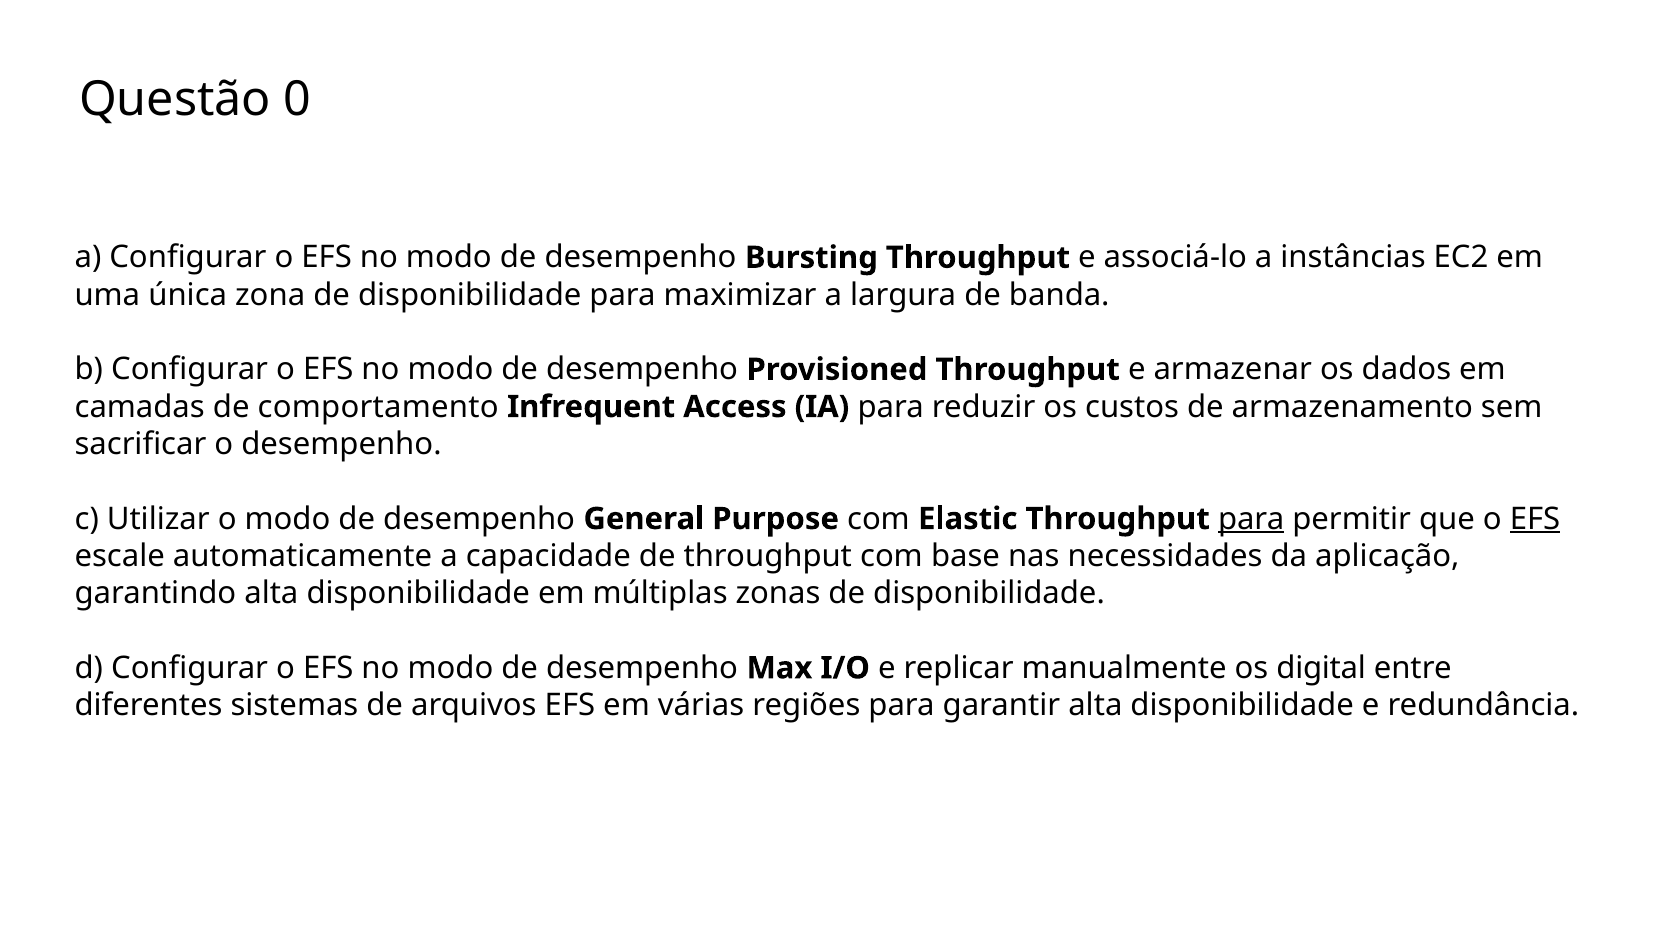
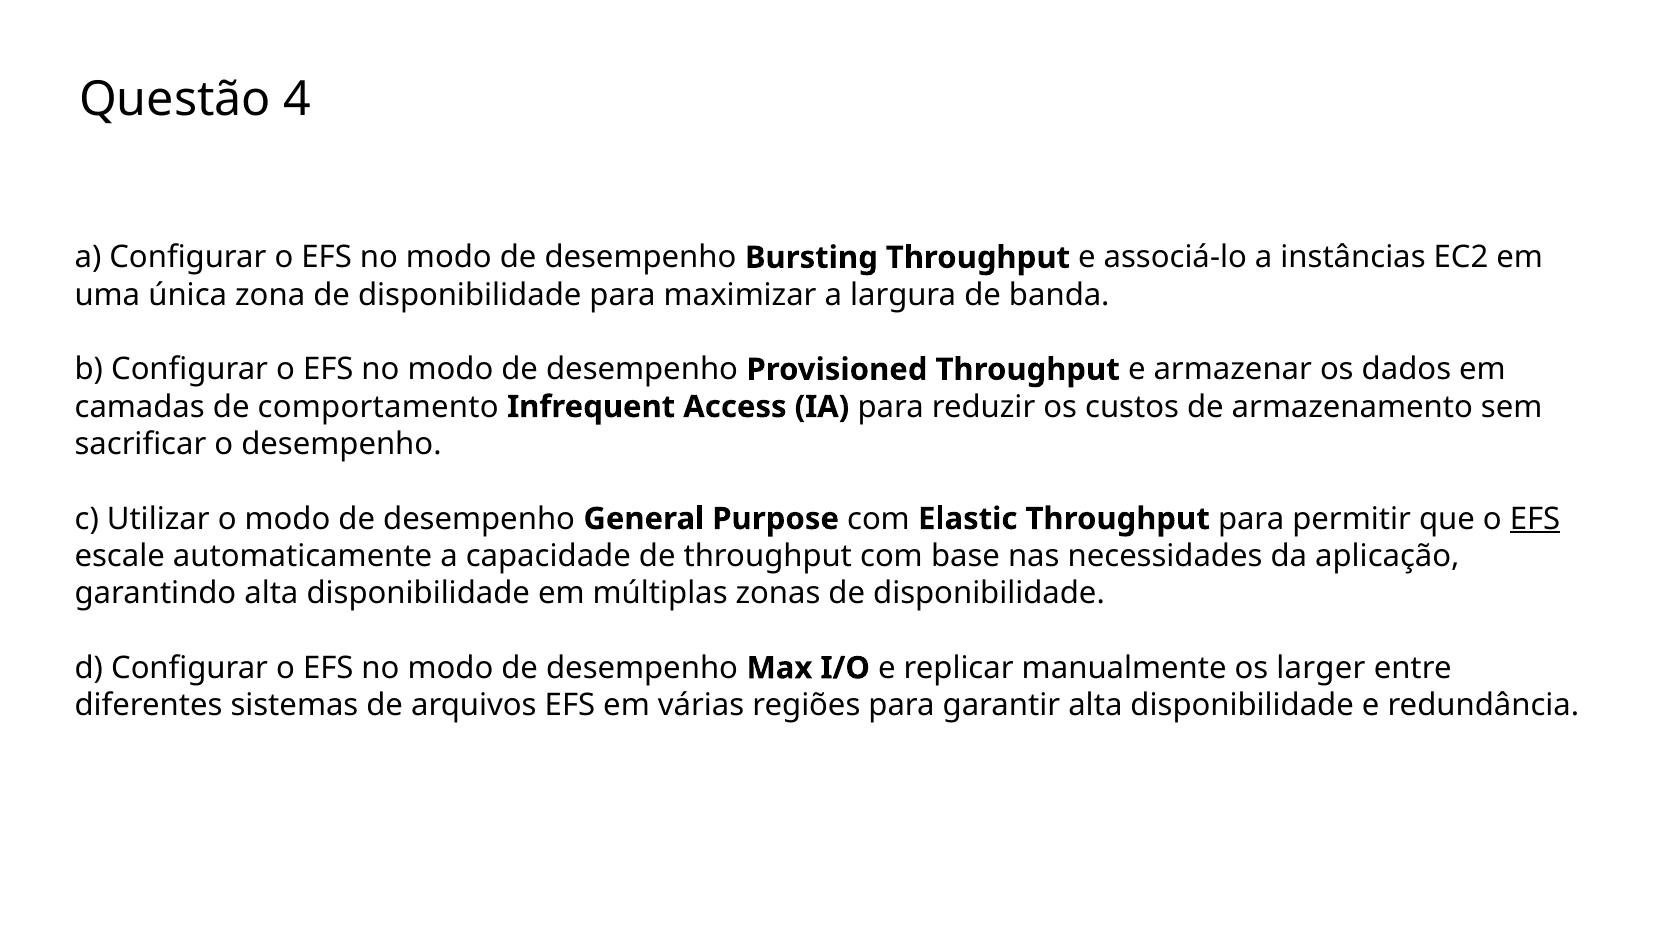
0: 0 -> 4
para at (1251, 519) underline: present -> none
digital: digital -> larger
